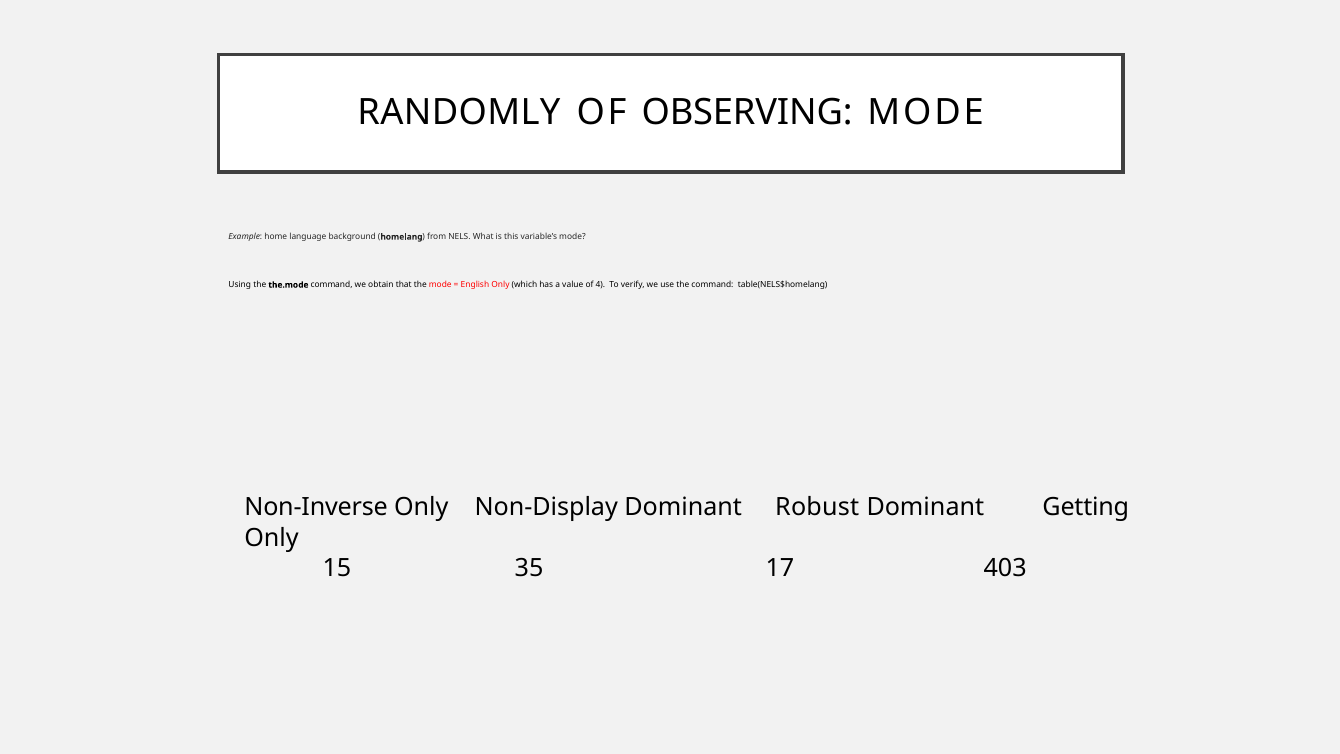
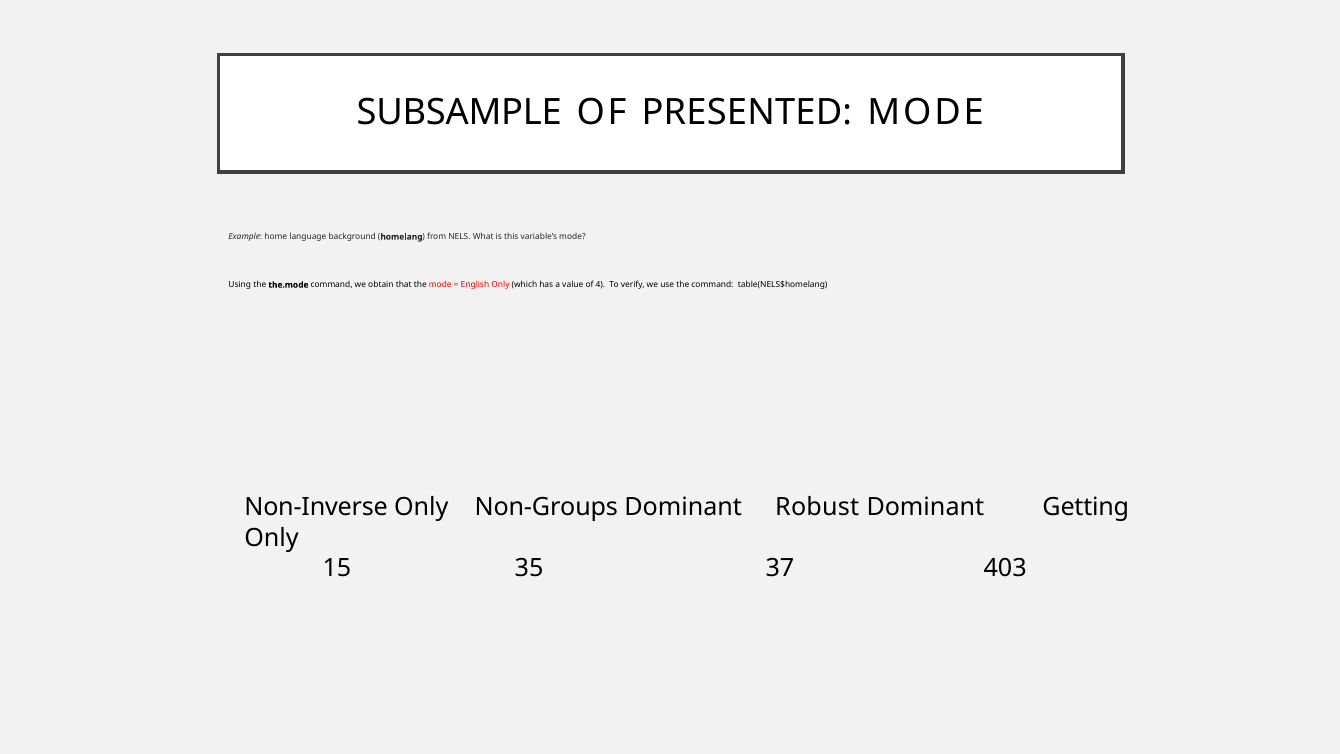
RANDOMLY: RANDOMLY -> SUBSAMPLE
OBSERVING: OBSERVING -> PRESENTED
Non-Display: Non-Display -> Non-Groups
17: 17 -> 37
